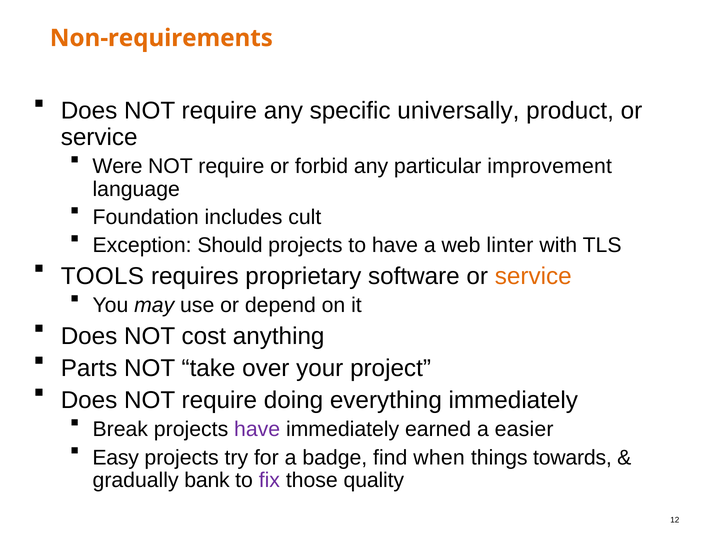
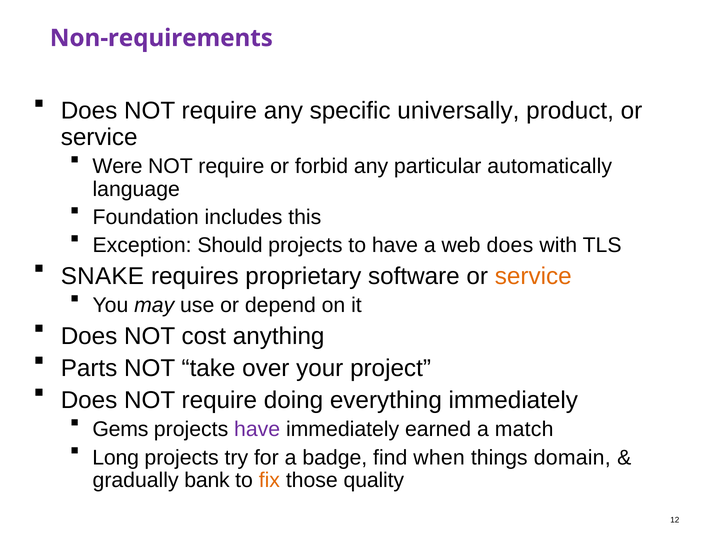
Non-requirements colour: orange -> purple
improvement: improvement -> automatically
cult: cult -> this
web linter: linter -> does
TOOLS: TOOLS -> SNAKE
Break: Break -> Gems
easier: easier -> match
Easy: Easy -> Long
towards: towards -> domain
fix colour: purple -> orange
